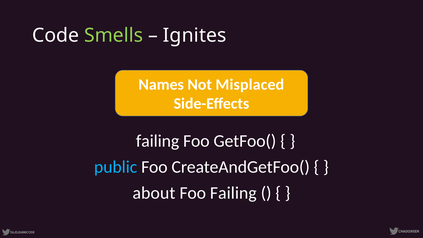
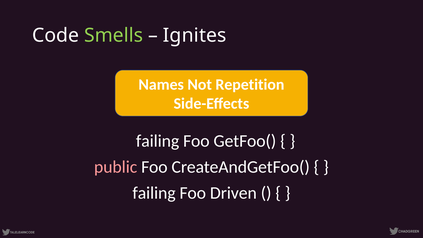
Misplaced: Misplaced -> Repetition
public colour: light blue -> pink
about at (154, 193): about -> failing
Foo Failing: Failing -> Driven
